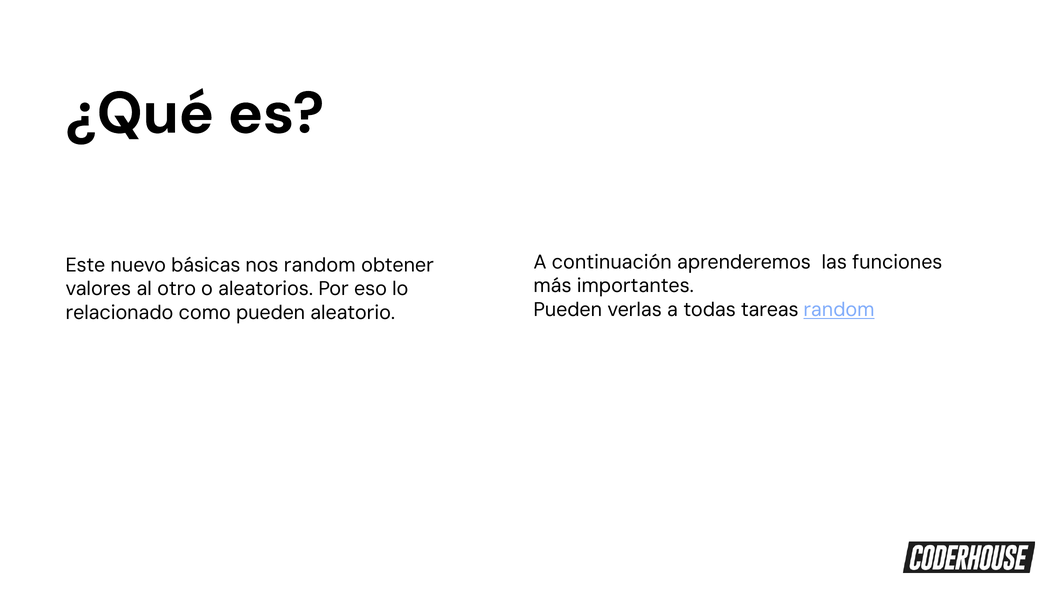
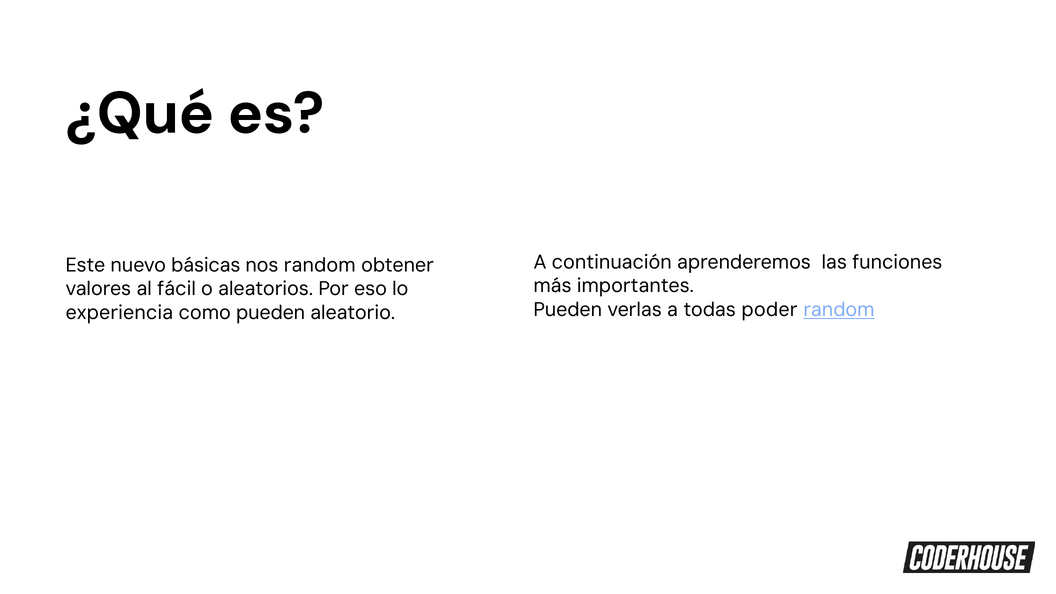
otro: otro -> fácil
tareas: tareas -> poder
relacionado: relacionado -> experiencia
